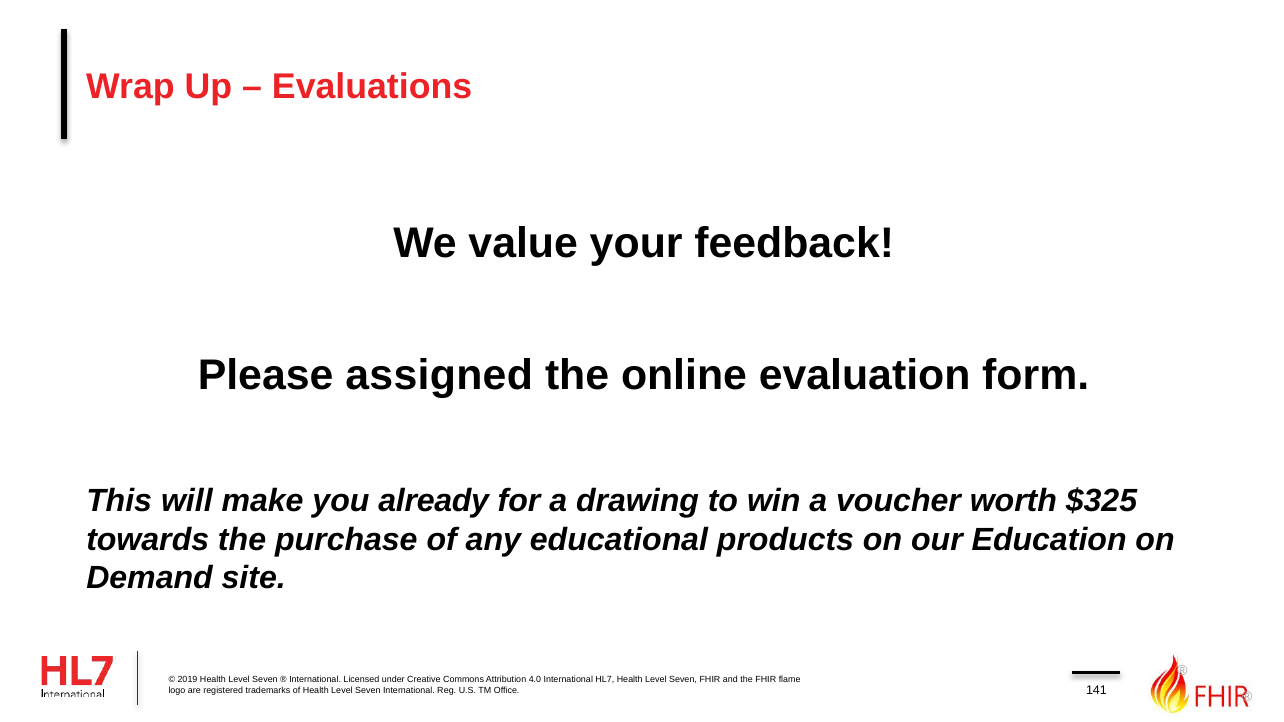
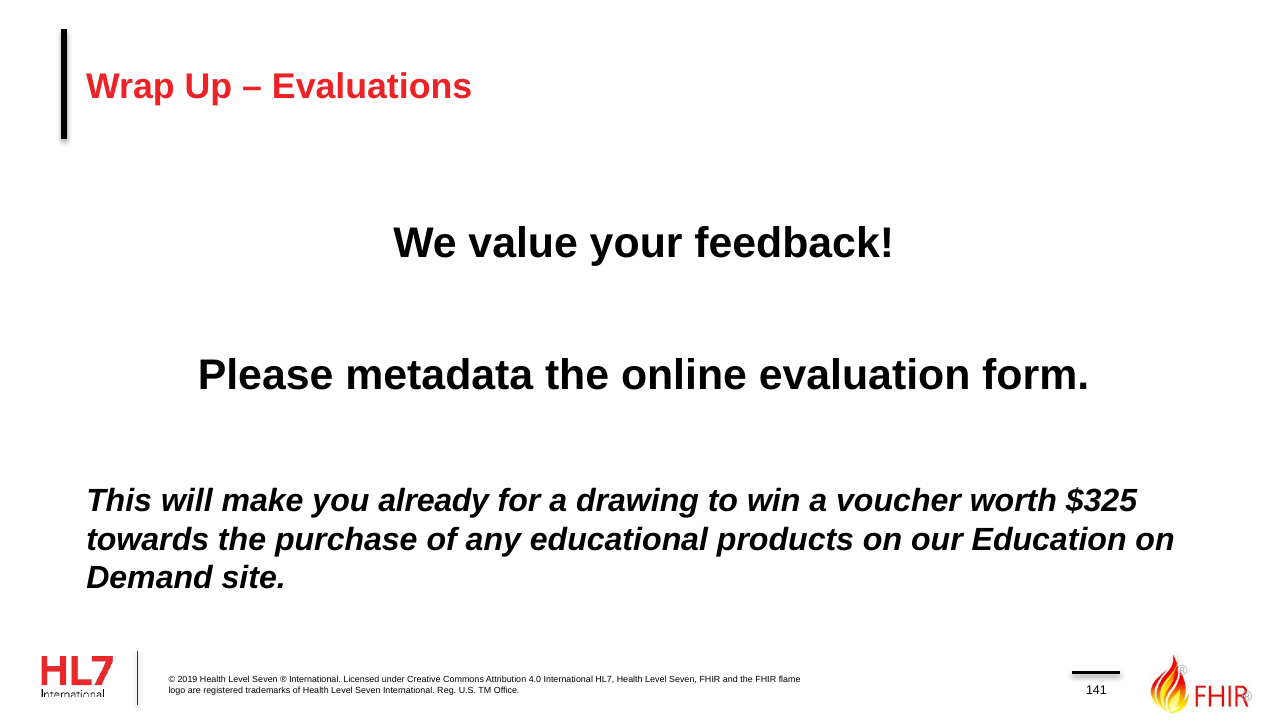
assigned: assigned -> metadata
